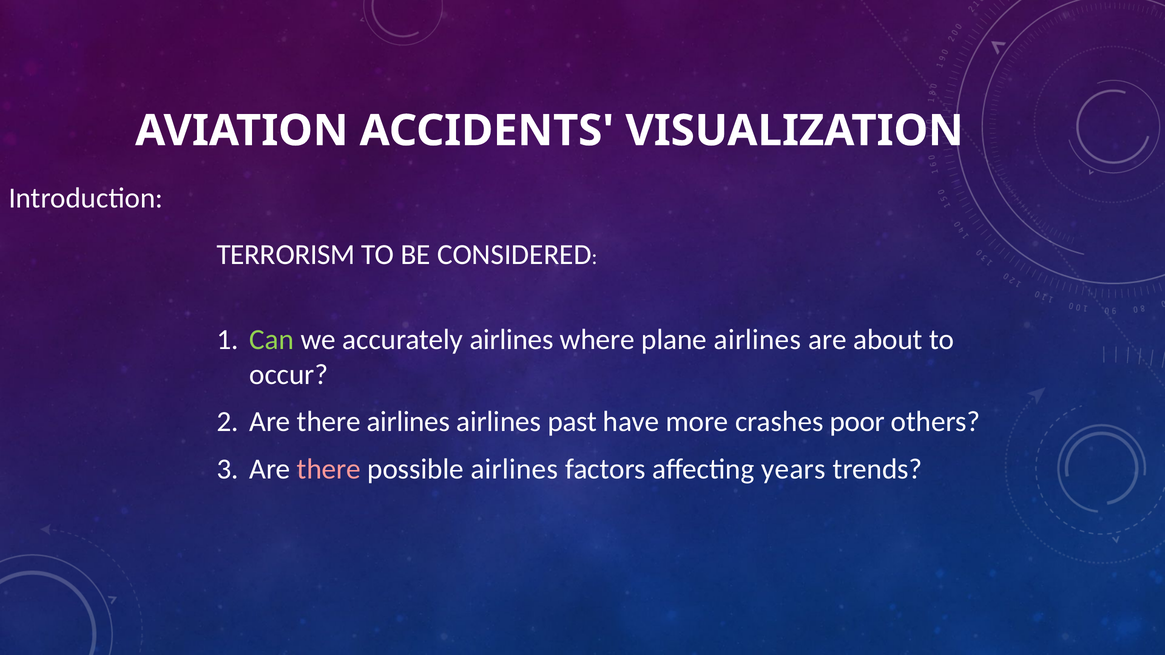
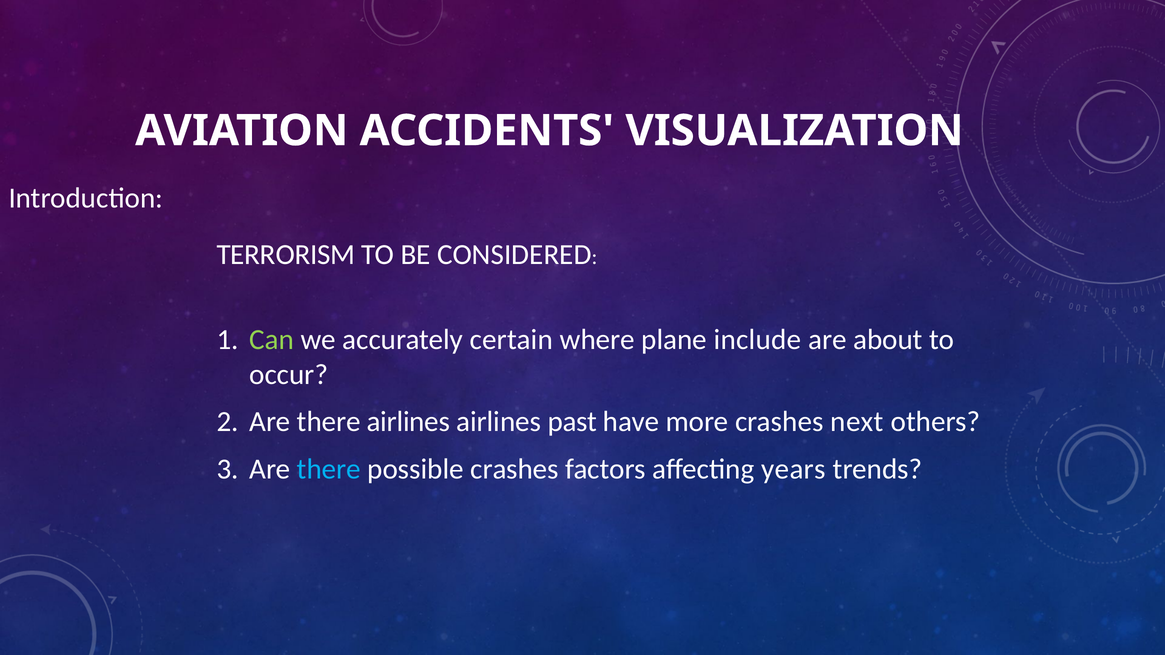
accurately airlines: airlines -> certain
plane airlines: airlines -> include
poor: poor -> next
there at (329, 469) colour: pink -> light blue
possible airlines: airlines -> crashes
